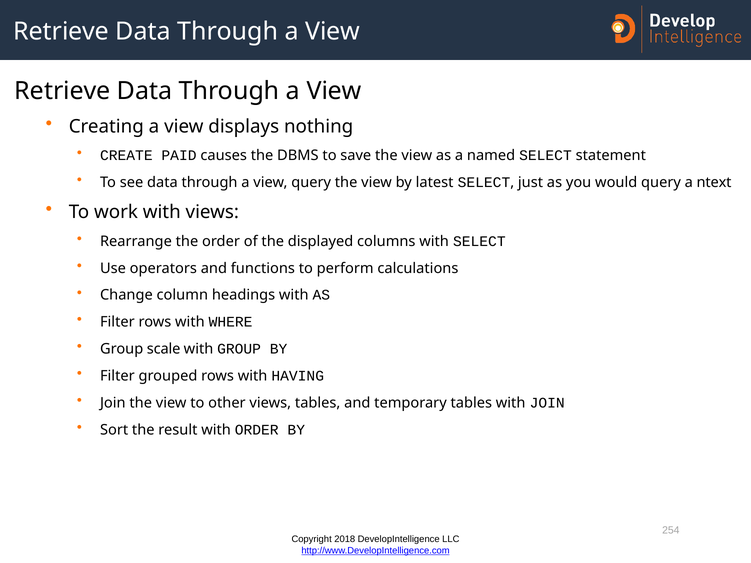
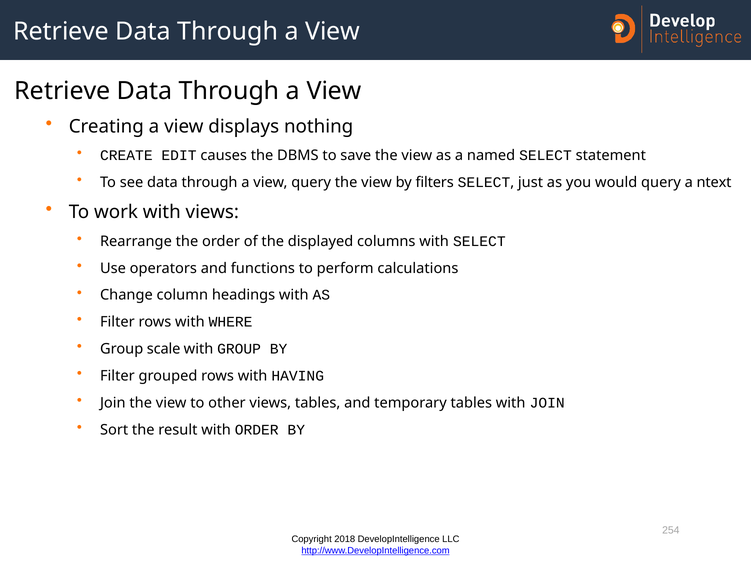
PAID: PAID -> EDIT
latest: latest -> filters
